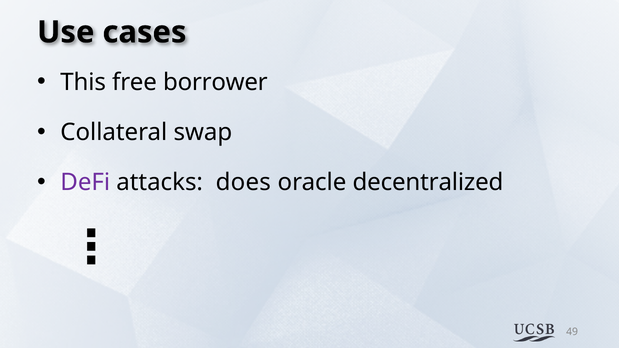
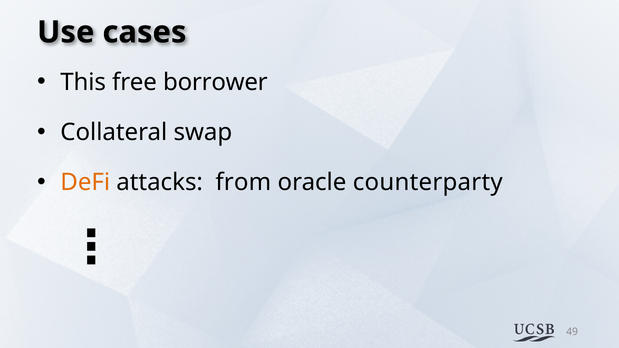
DeFi colour: purple -> orange
does: does -> from
decentralized: decentralized -> counterparty
